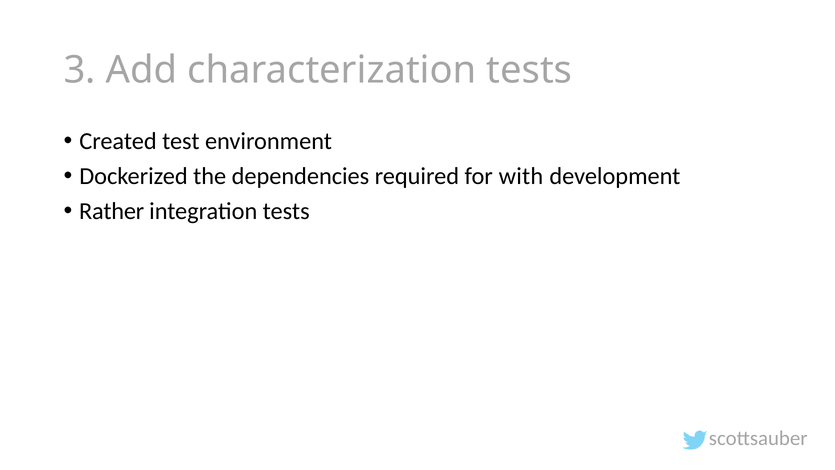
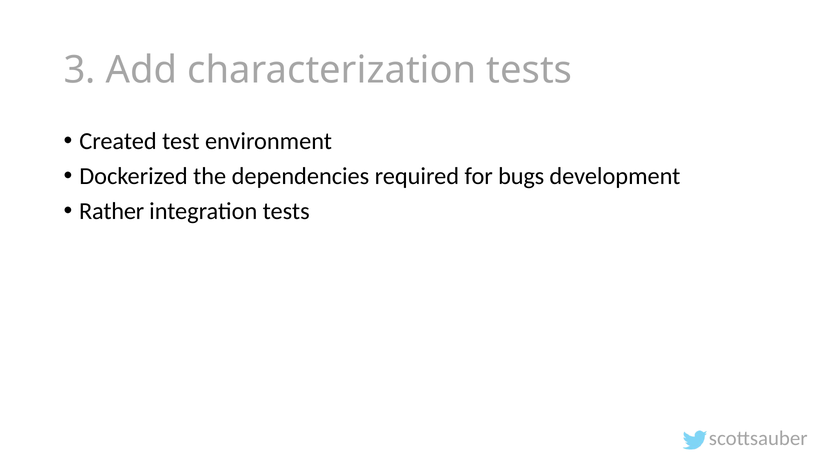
with: with -> bugs
